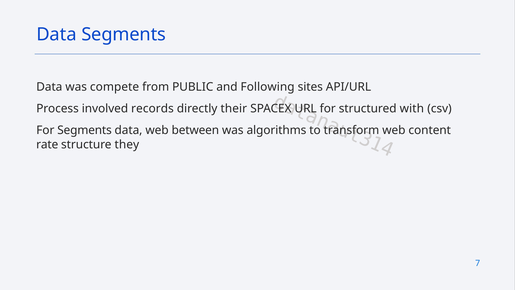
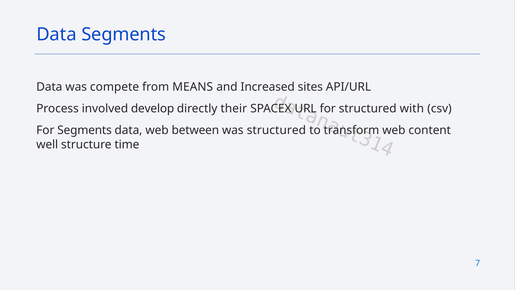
PUBLIC: PUBLIC -> MEANS
Following: Following -> Increased
records: records -> develop
was algorithms: algorithms -> structured
rate: rate -> well
they: they -> time
